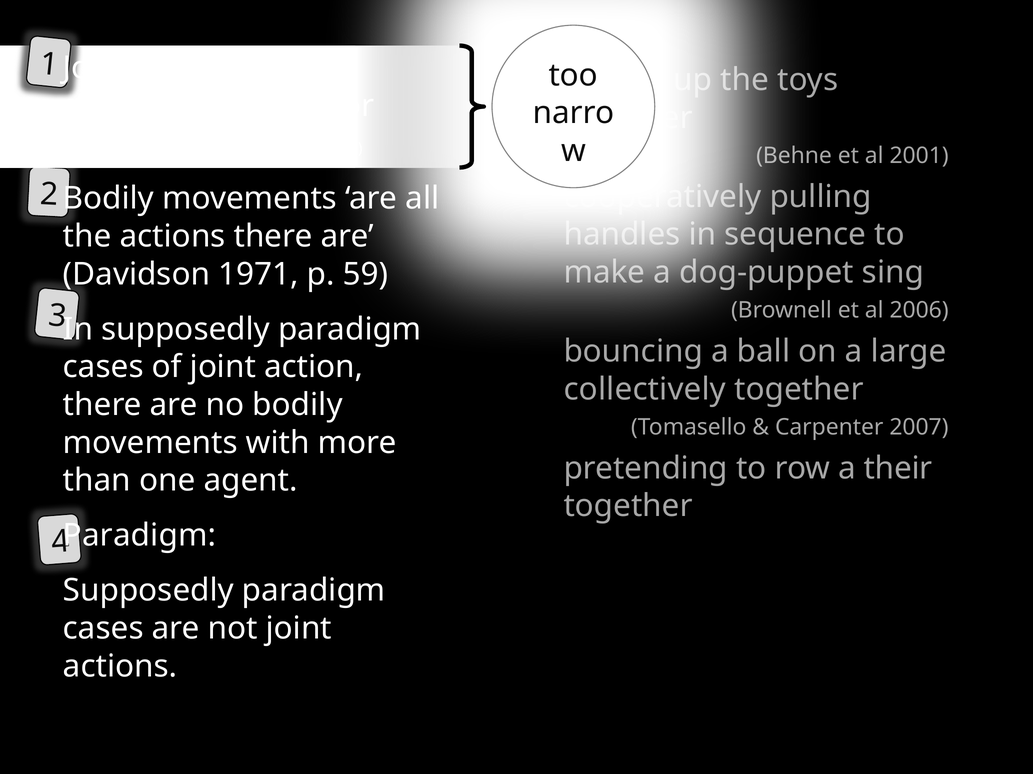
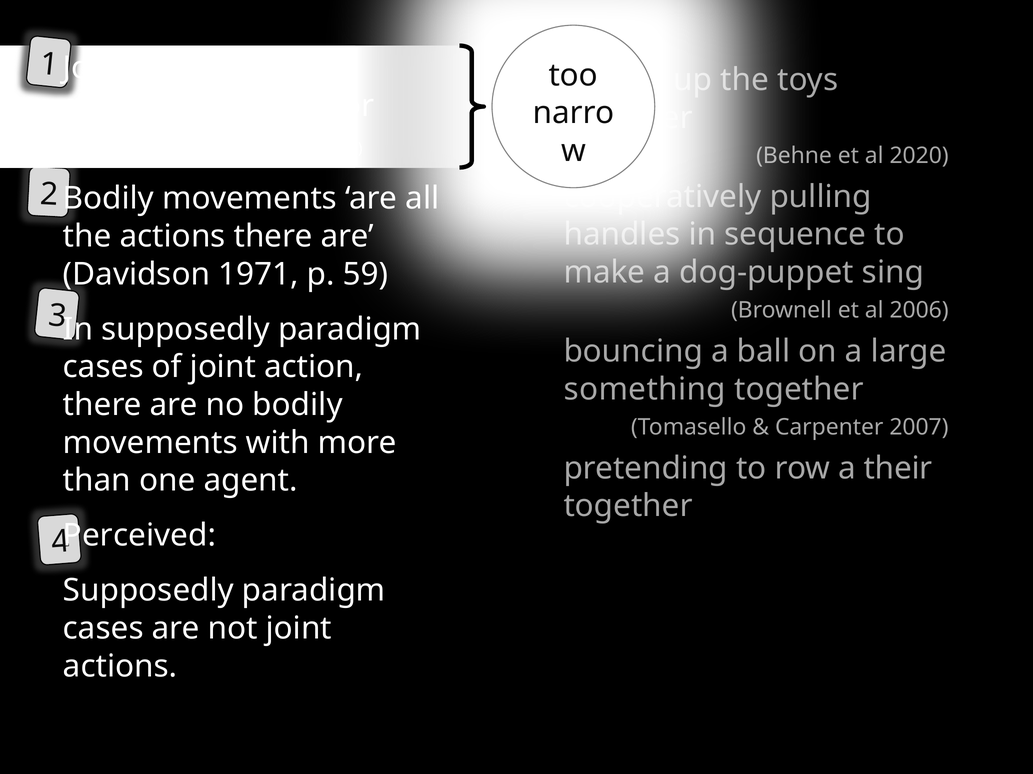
2001: 2001 -> 2020
collectively: collectively -> something
Paradigm at (140, 536): Paradigm -> Perceived
